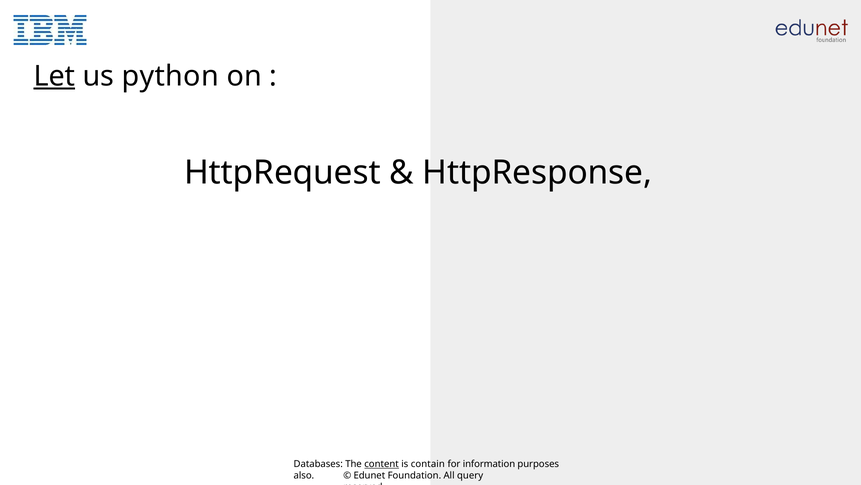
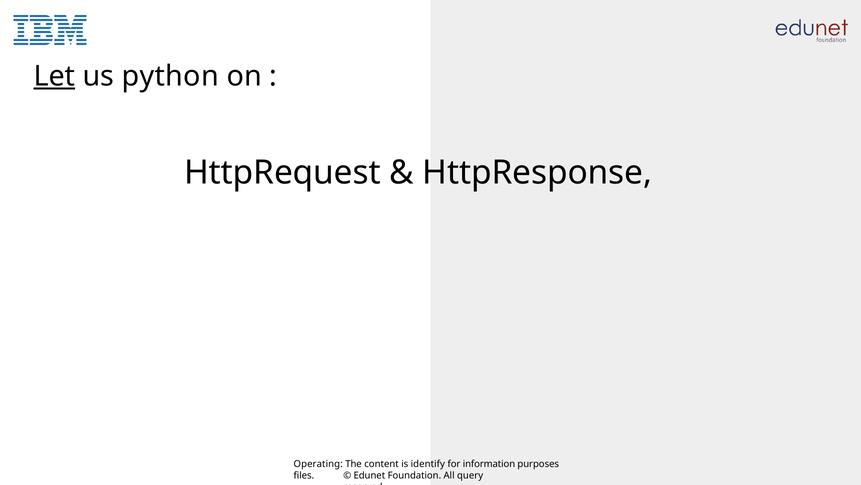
Databases: Databases -> Operating
content underline: present -> none
contain: contain -> identify
also: also -> files
